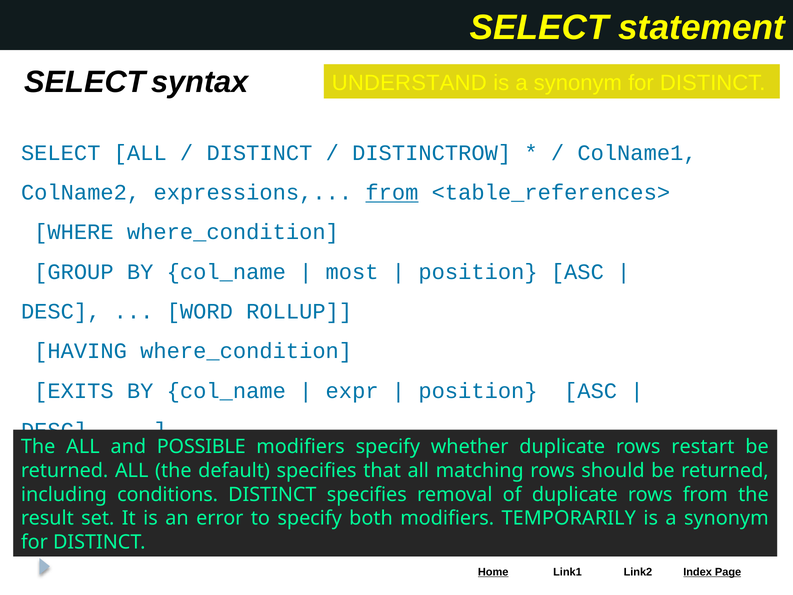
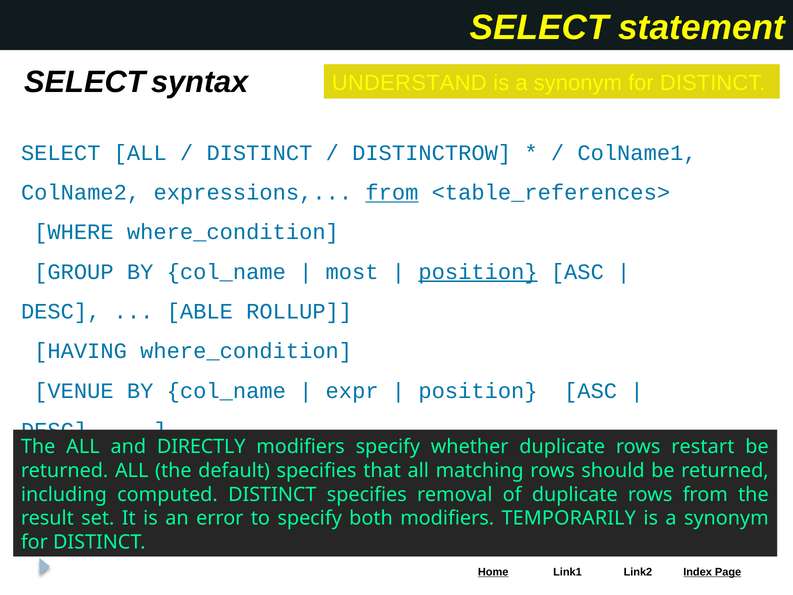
position at (478, 272) underline: none -> present
WORD: WORD -> ABLE
EXITS: EXITS -> VENUE
POSSIBLE: POSSIBLE -> DIRECTLY
conditions: conditions -> computed
